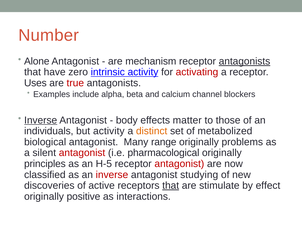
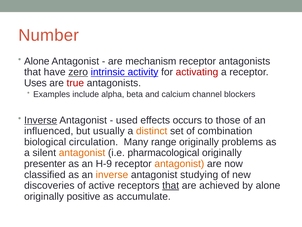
antagonists at (244, 61) underline: present -> none
zero underline: none -> present
body: body -> used
matter: matter -> occurs
individuals: individuals -> influenced
but activity: activity -> usually
metabolized: metabolized -> combination
biological antagonist: antagonist -> circulation
antagonist at (82, 153) colour: red -> orange
principles: principles -> presenter
H-5: H-5 -> H-9
antagonist at (179, 163) colour: red -> orange
inverse at (112, 174) colour: red -> orange
stimulate: stimulate -> achieved
by effect: effect -> alone
interactions: interactions -> accumulate
